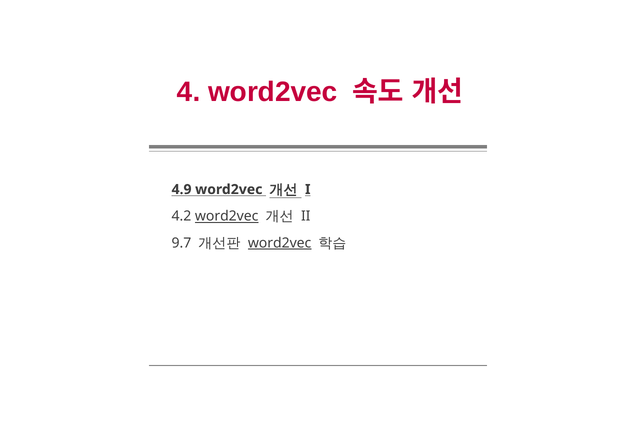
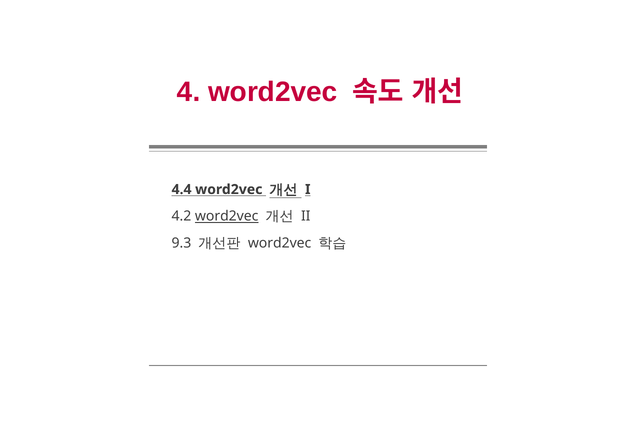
4.9: 4.9 -> 4.4
9.7: 9.7 -> 9.3
word2vec at (280, 243) underline: present -> none
